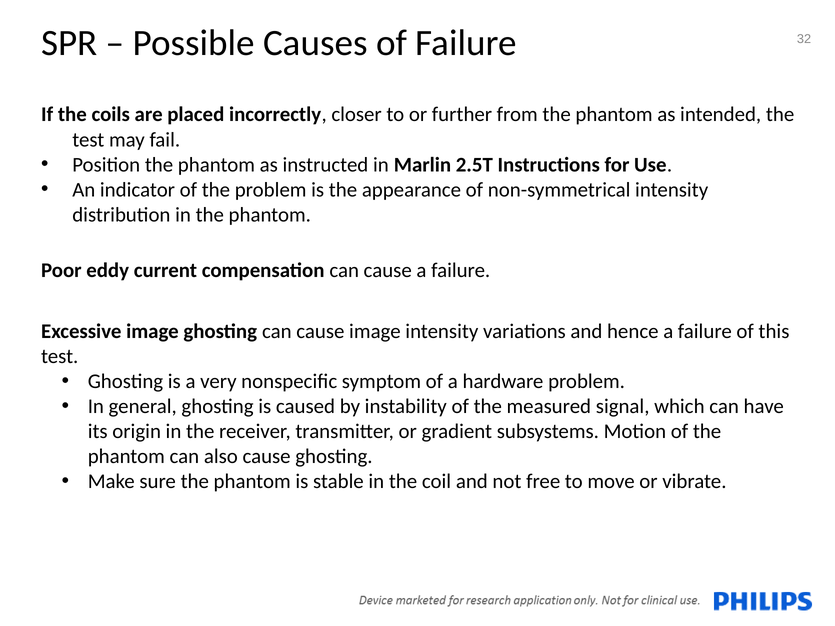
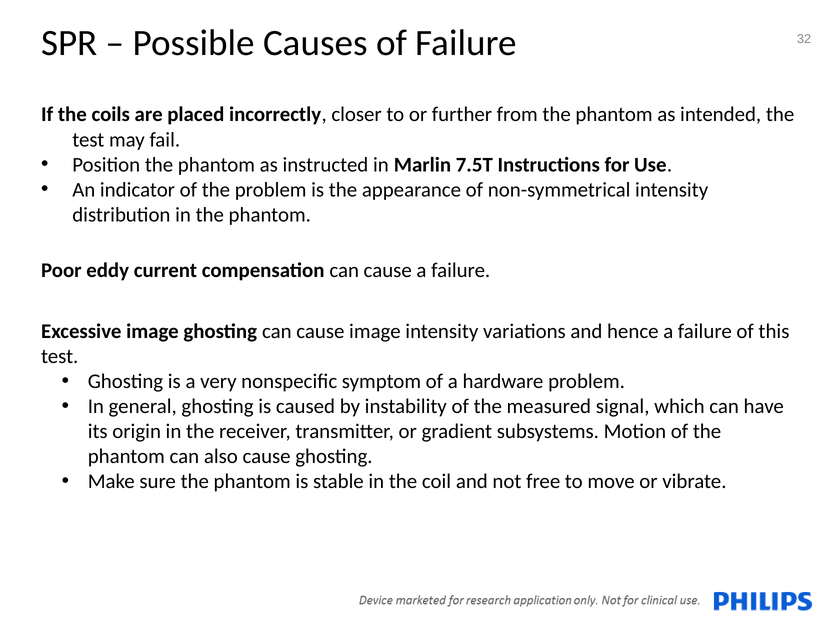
2.5T: 2.5T -> 7.5T
